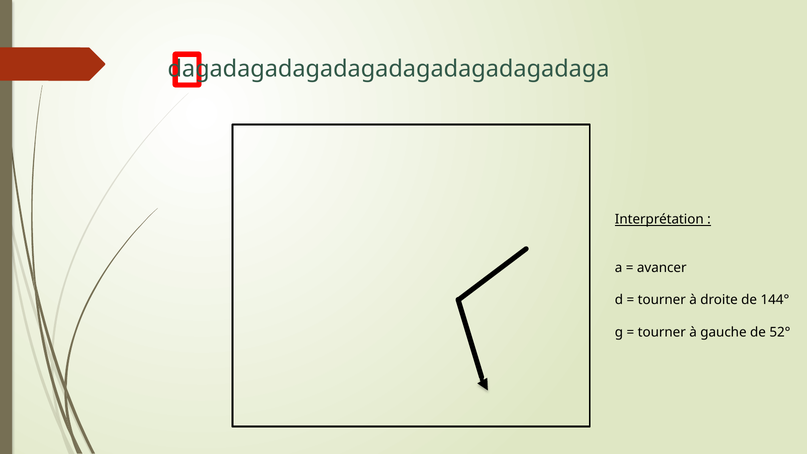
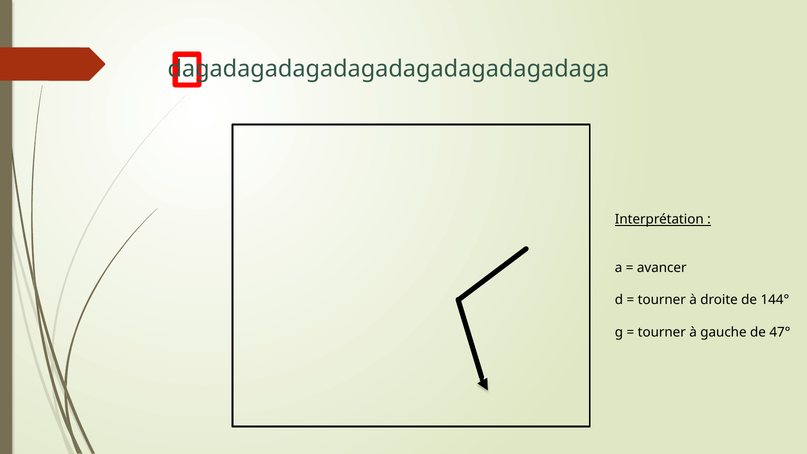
52°: 52° -> 47°
